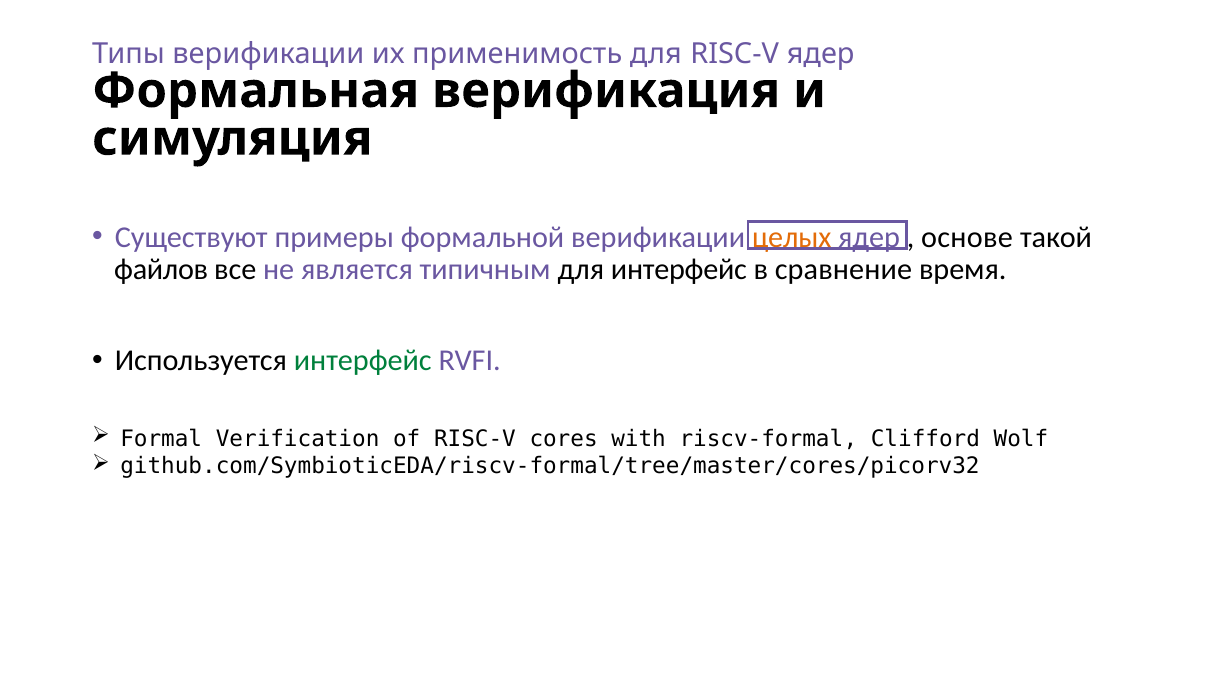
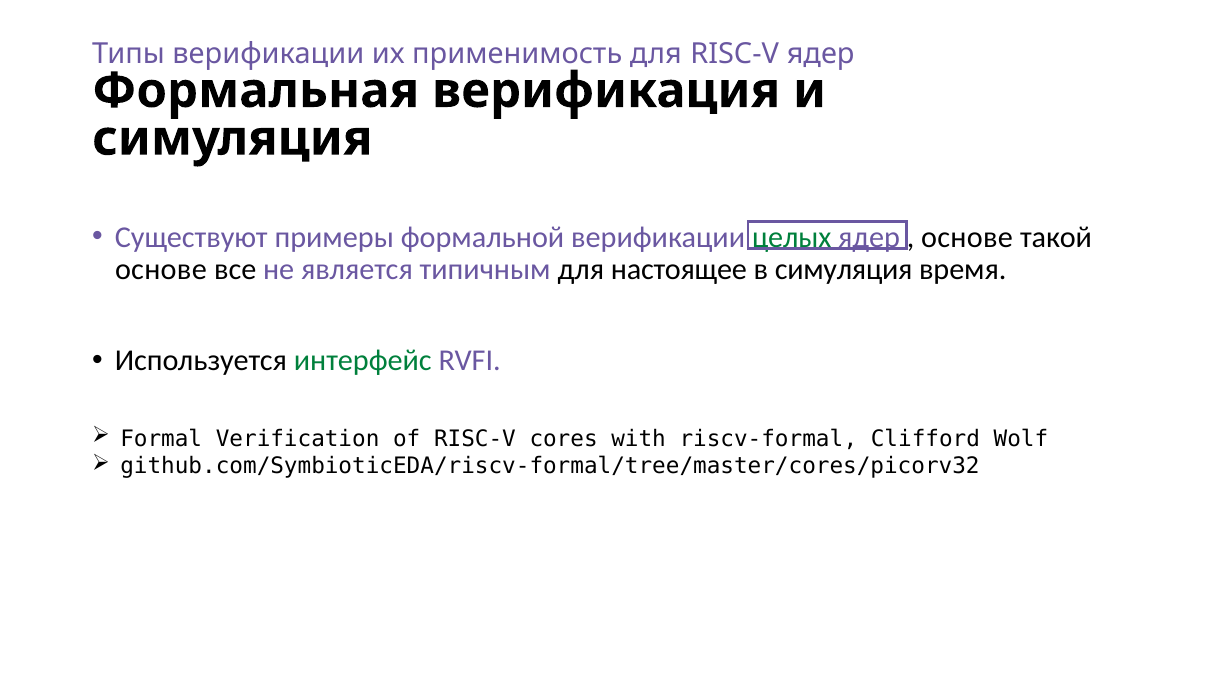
целых colour: orange -> green
файлов at (161, 270): файлов -> основе
для интерфейс: интерфейс -> настоящее
в сравнение: сравнение -> симуляция
